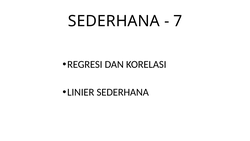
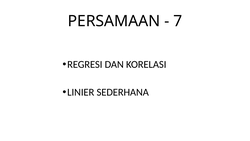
SEDERHANA at (114, 21): SEDERHANA -> PERSAMAAN
